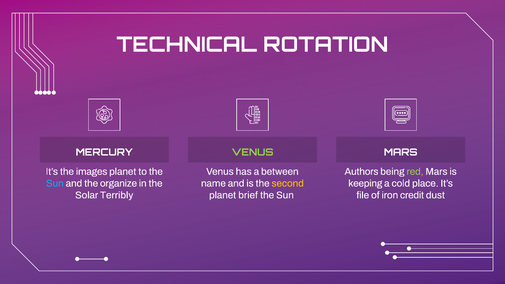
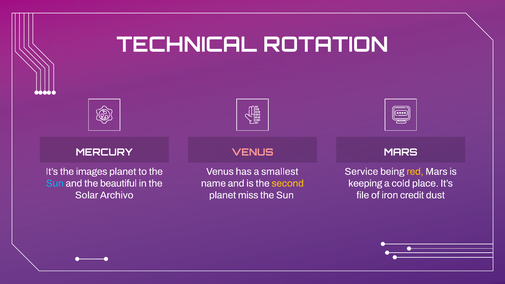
VENUS at (253, 152) colour: light green -> pink
between: between -> smallest
Authors: Authors -> Service
red colour: light green -> yellow
organize: organize -> beautiful
Terribly: Terribly -> Archivo
brief: brief -> miss
